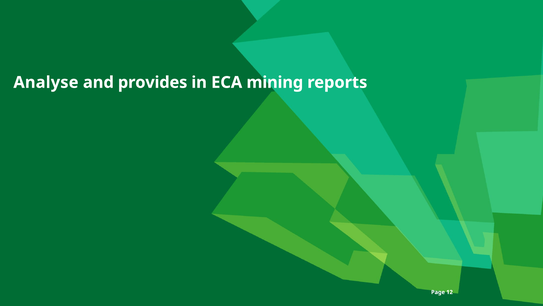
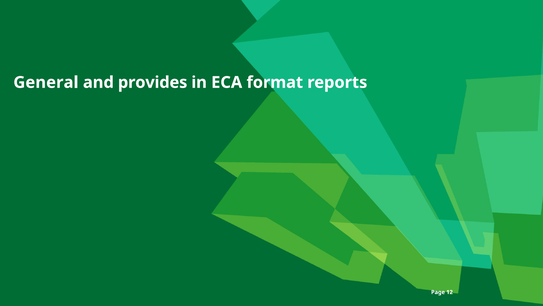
Analyse: Analyse -> General
mining: mining -> format
